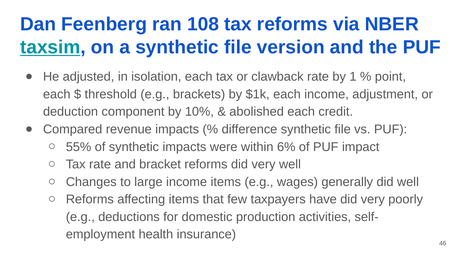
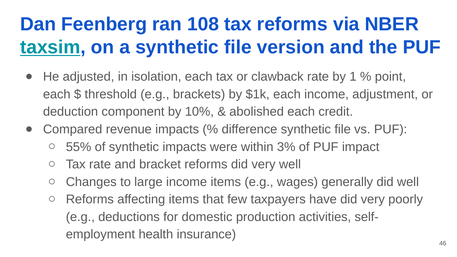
6%: 6% -> 3%
